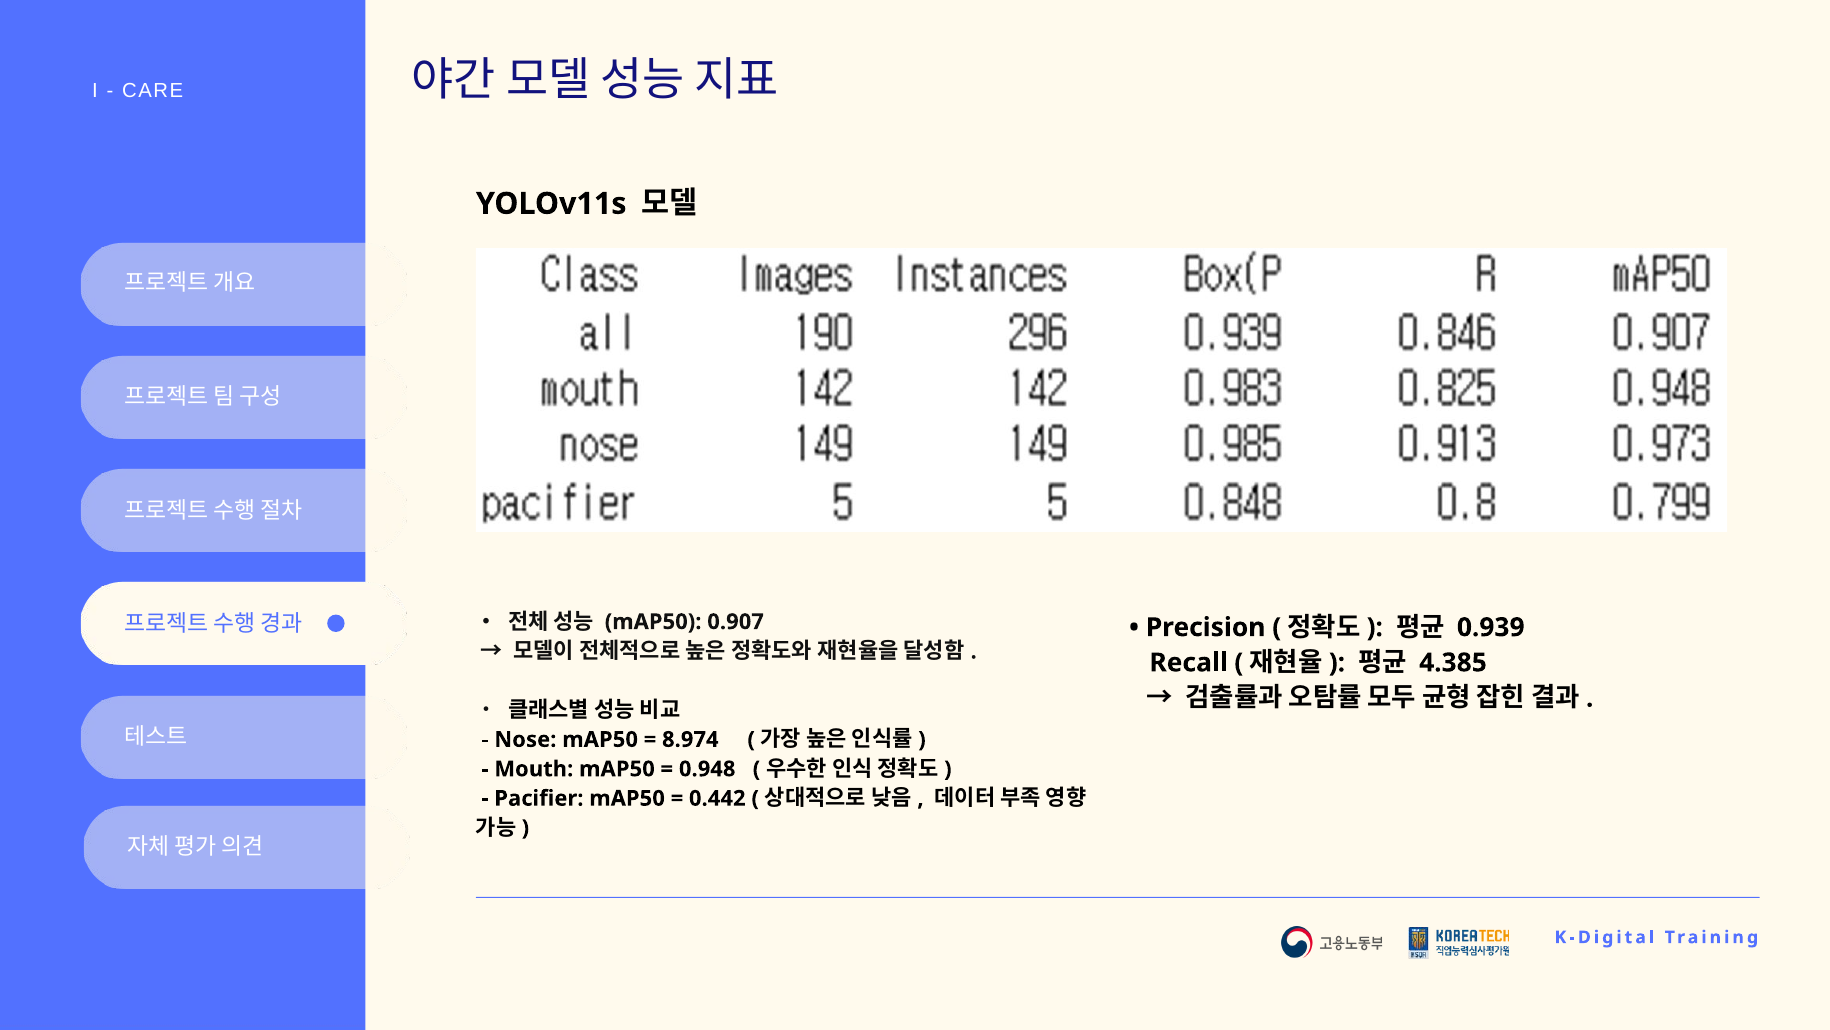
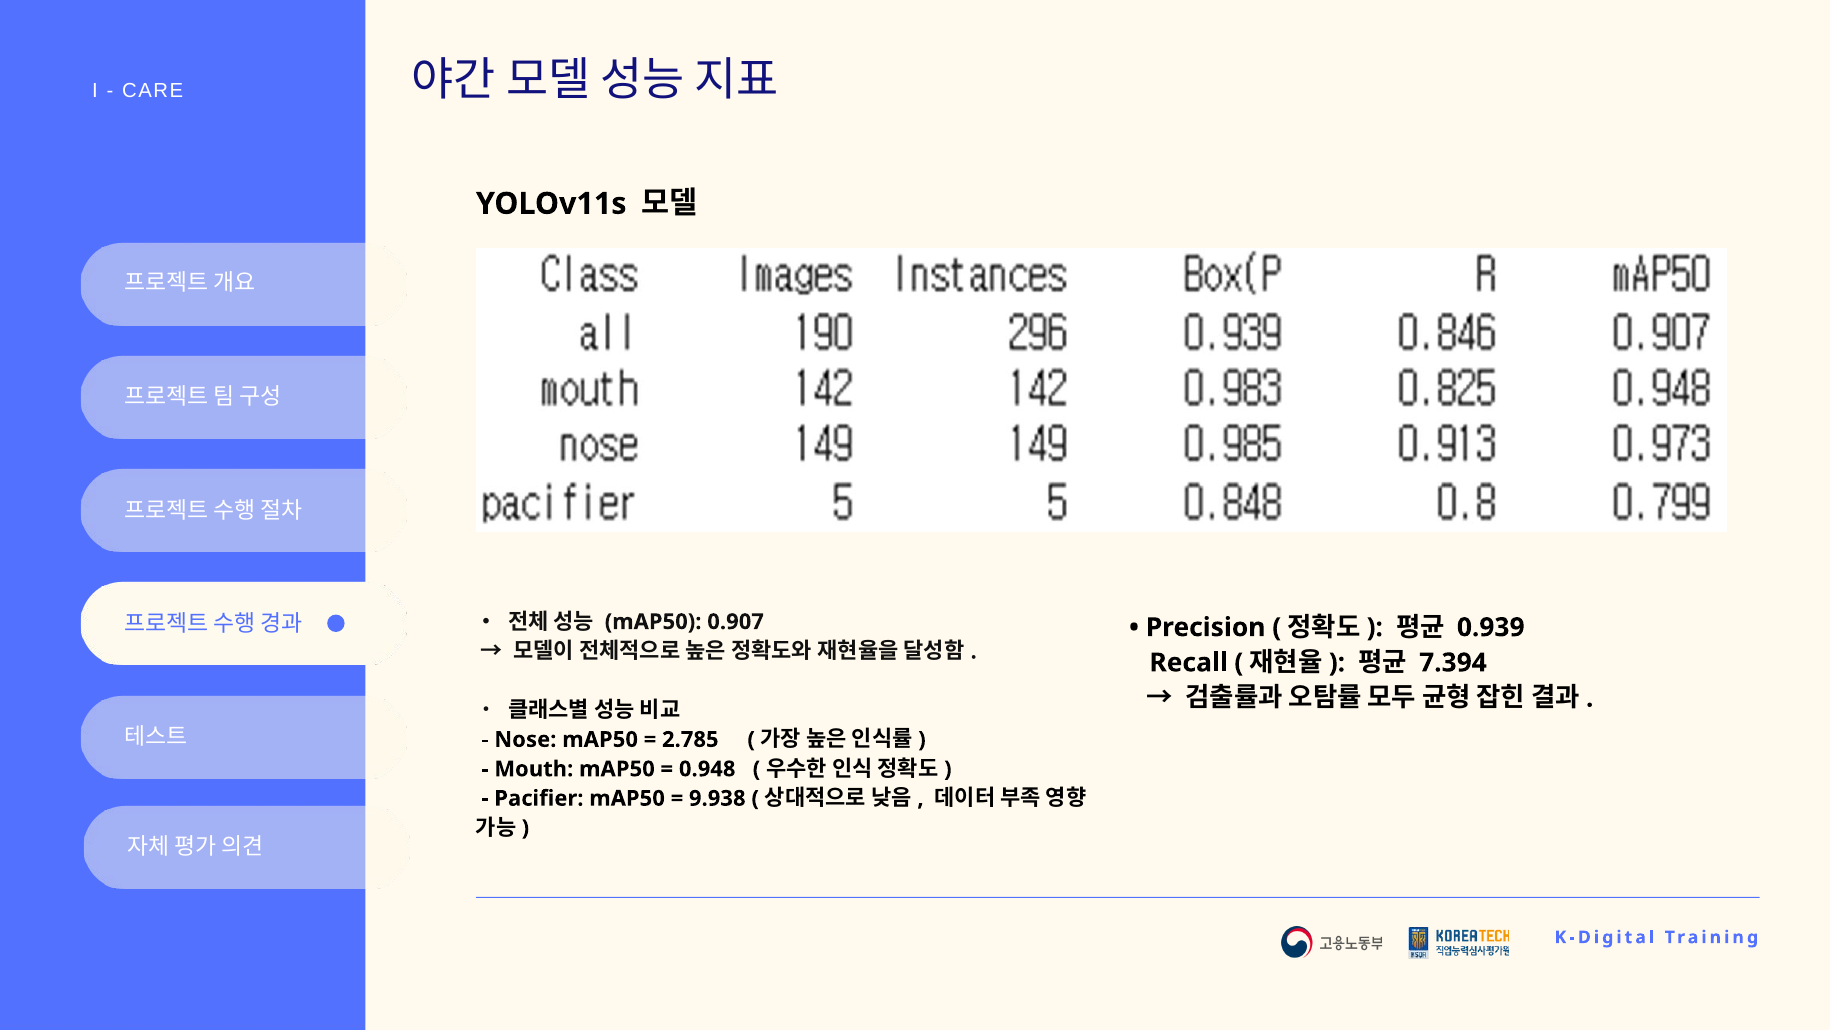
4.385: 4.385 -> 7.394
8.974: 8.974 -> 2.785
0.442: 0.442 -> 9.938
